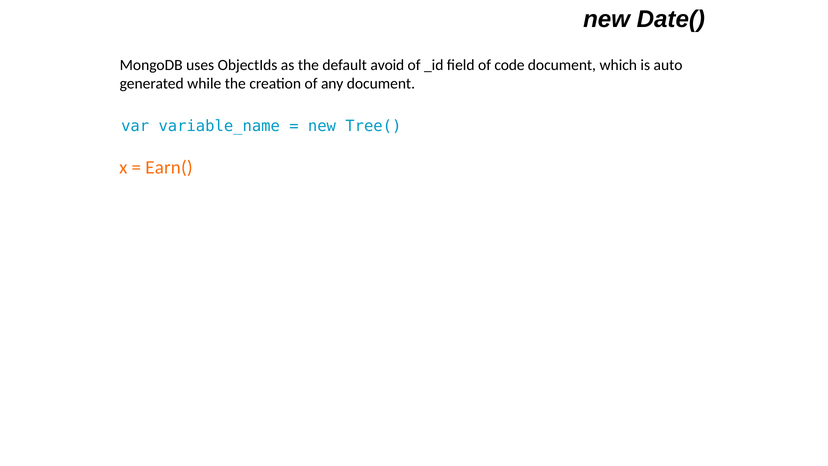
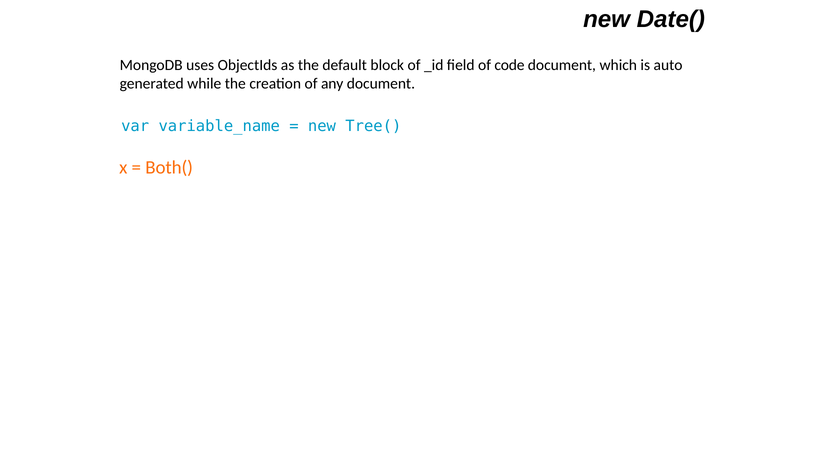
avoid: avoid -> block
Earn(: Earn( -> Both(
